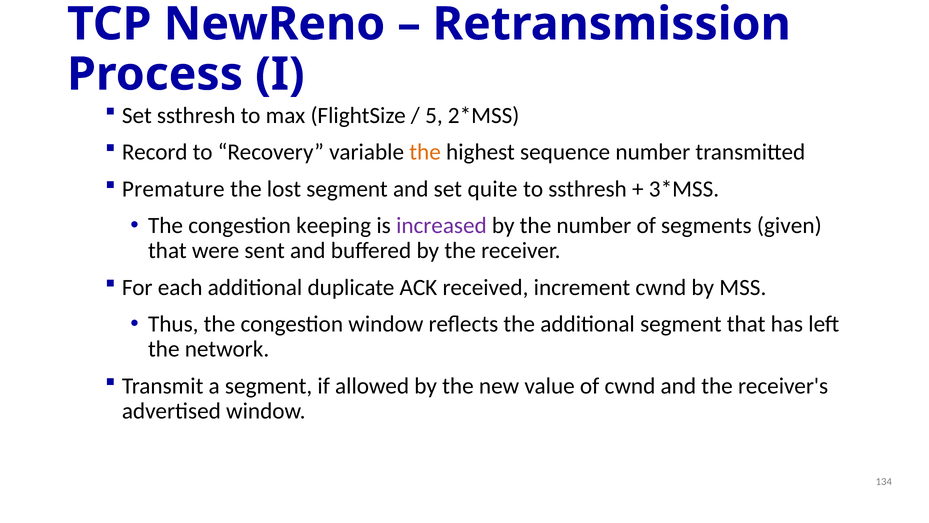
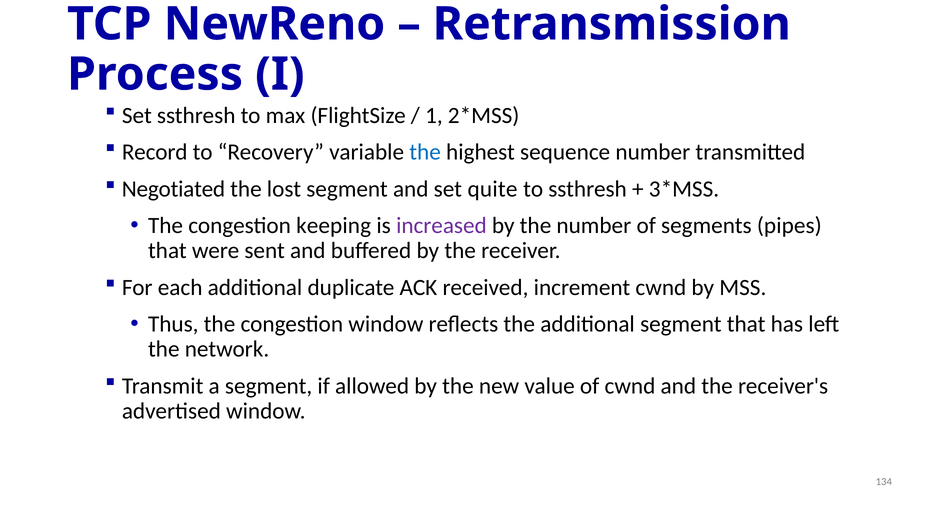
5: 5 -> 1
the at (425, 152) colour: orange -> blue
Premature: Premature -> Negotiated
given: given -> pipes
